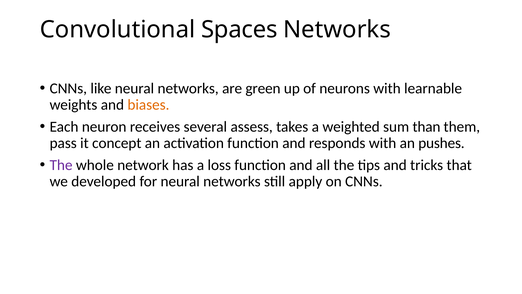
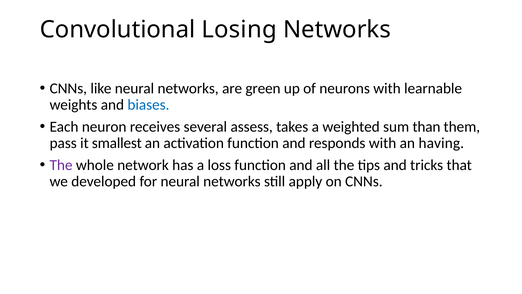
Spaces: Spaces -> Losing
biases colour: orange -> blue
concept: concept -> smallest
pushes: pushes -> having
